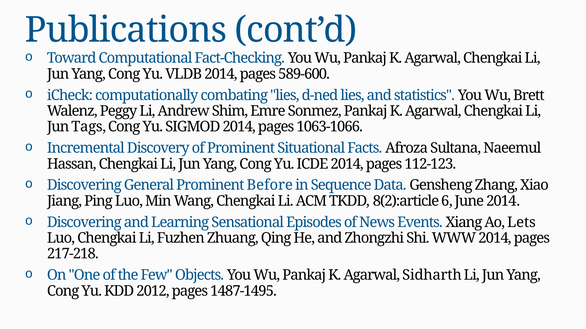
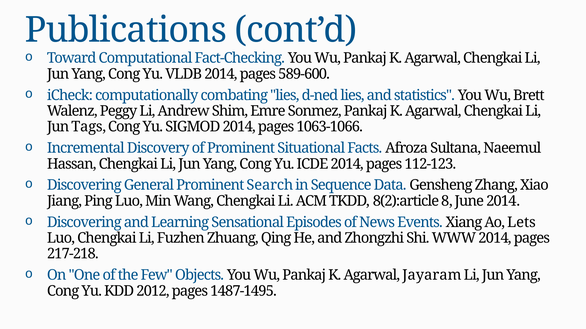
Before: Before -> Search
6: 6 -> 8
Sidharth: Sidharth -> Jayaram
